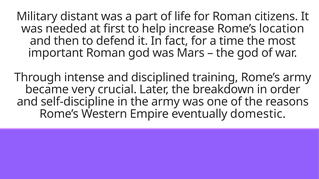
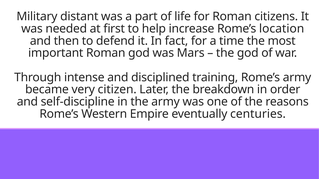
crucial: crucial -> citizen
domestic: domestic -> centuries
